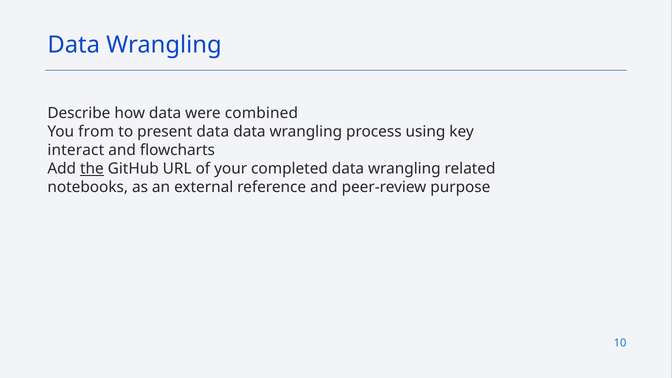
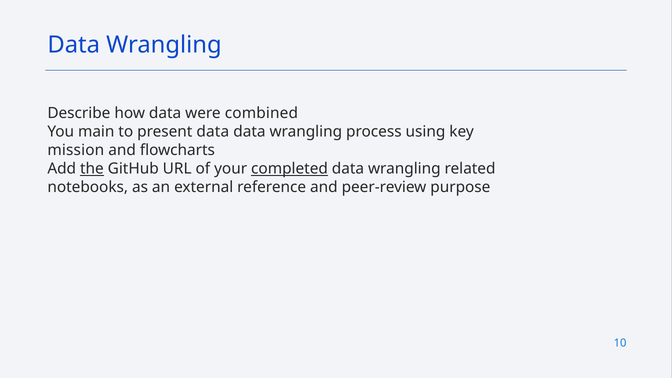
from: from -> main
interact: interact -> mission
completed underline: none -> present
